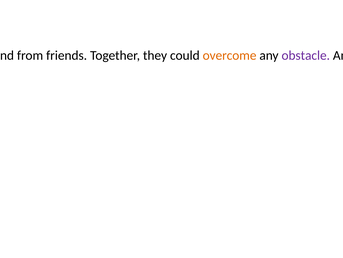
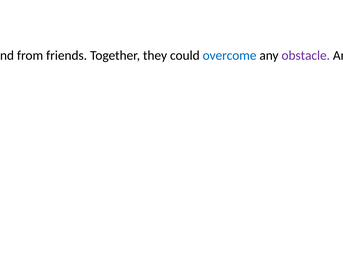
overcome colour: orange -> blue
